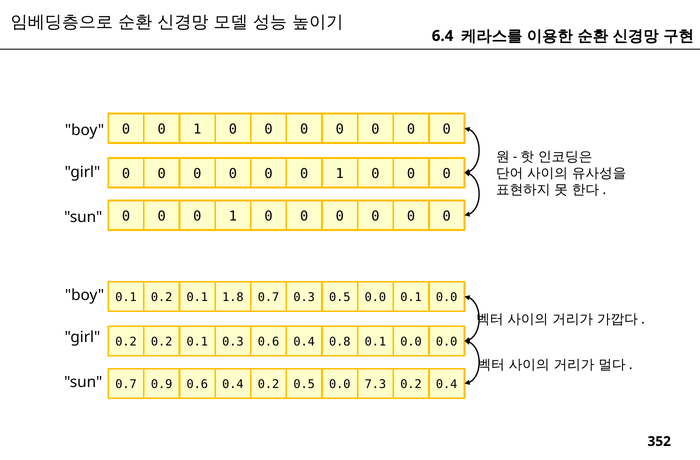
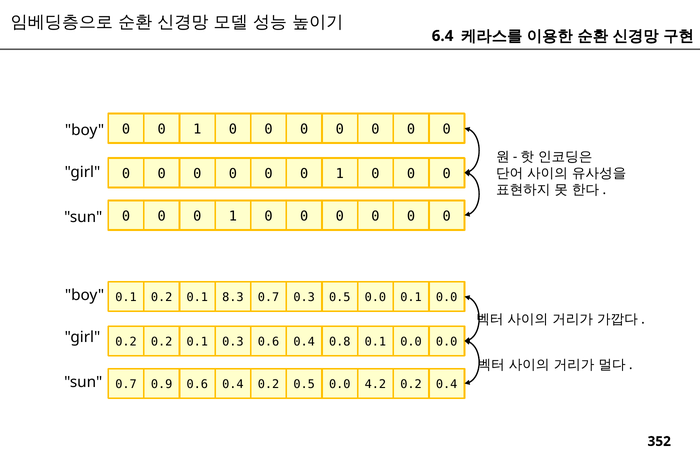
1.8: 1.8 -> 8.3
7.3: 7.3 -> 4.2
